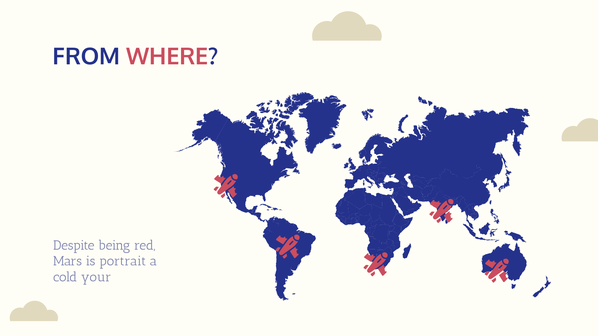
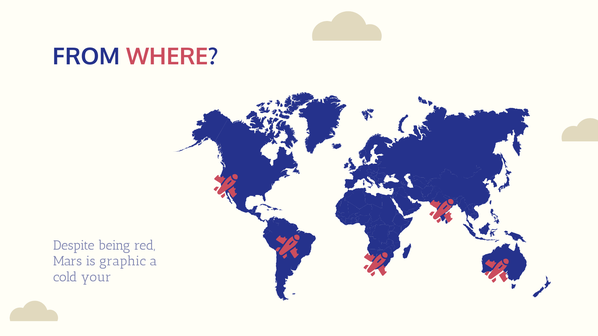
portrait: portrait -> graphic
